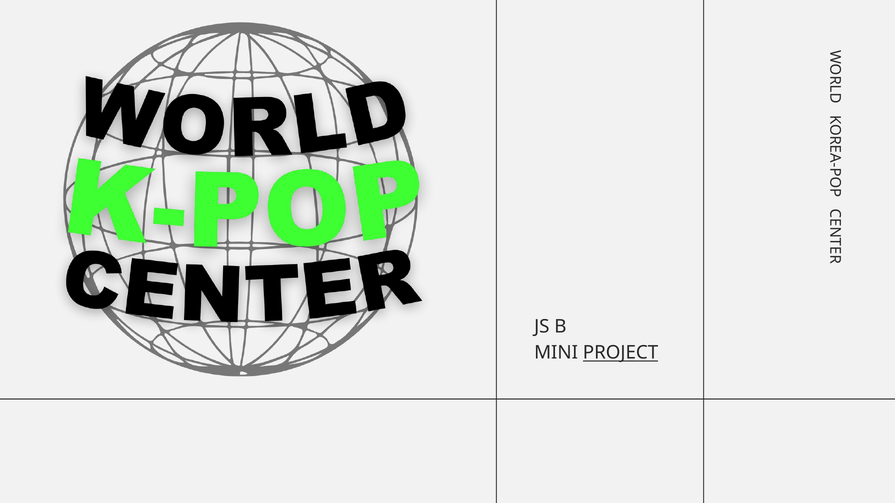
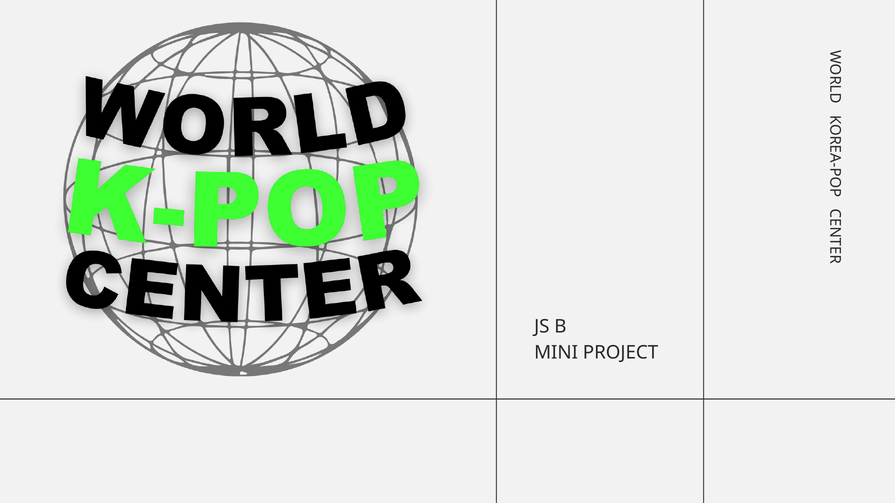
PROJECT underline: present -> none
